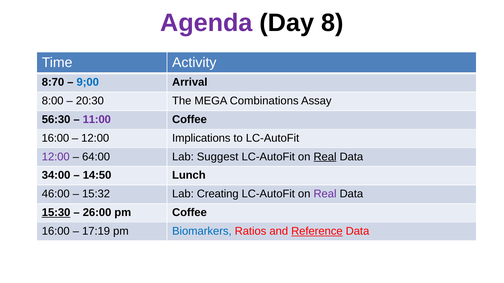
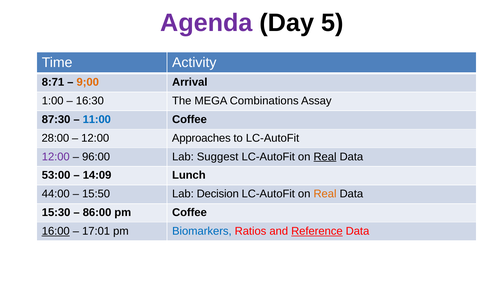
8: 8 -> 5
8:70: 8:70 -> 8:71
9;00 colour: blue -> orange
8:00: 8:00 -> 1:00
20:30: 20:30 -> 16:30
56:30: 56:30 -> 87:30
11:00 colour: purple -> blue
16:00 at (55, 138): 16:00 -> 28:00
Implications: Implications -> Approaches
64:00: 64:00 -> 96:00
34:00: 34:00 -> 53:00
14:50: 14:50 -> 14:09
46:00: 46:00 -> 44:00
15:32: 15:32 -> 15:50
Creating: Creating -> Decision
Real at (325, 194) colour: purple -> orange
15:30 underline: present -> none
26:00: 26:00 -> 86:00
16:00 at (56, 231) underline: none -> present
17:19: 17:19 -> 17:01
